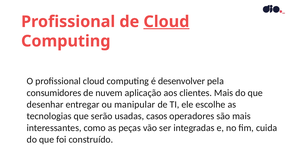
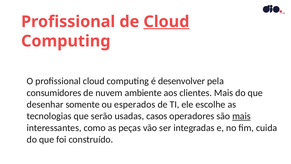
aplicação: aplicação -> ambiente
entregar: entregar -> somente
manipular: manipular -> esperados
mais at (241, 116) underline: none -> present
